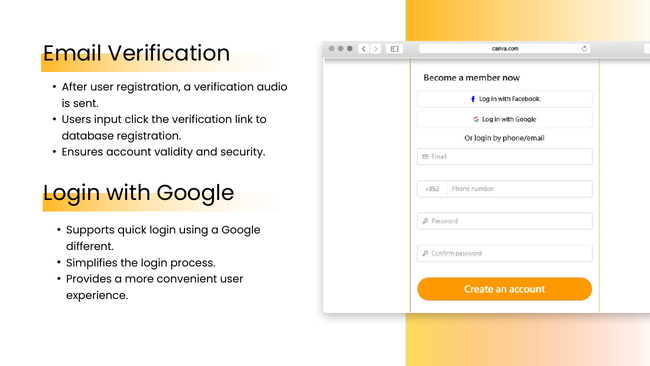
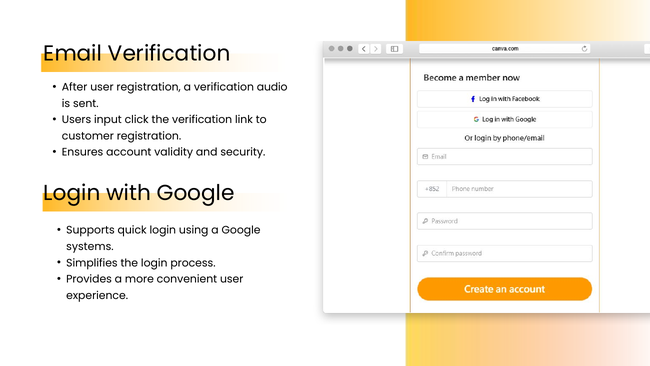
database: database -> customer
different: different -> systems
